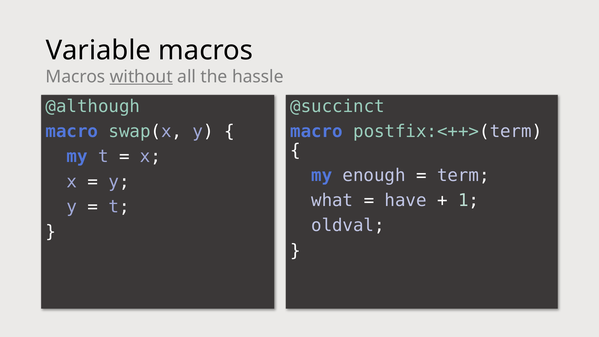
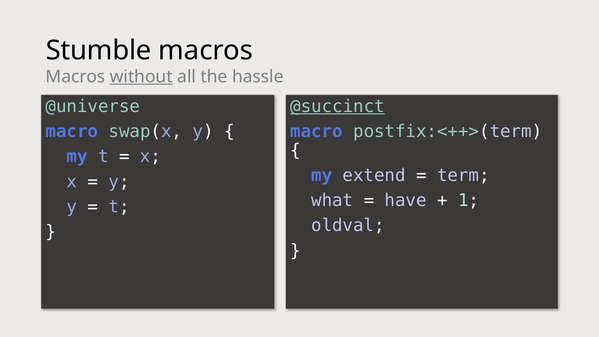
Variable: Variable -> Stumble
@succinct underline: none -> present
@although: @although -> @universe
enough: enough -> extend
